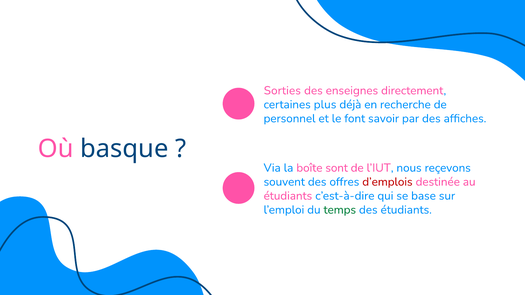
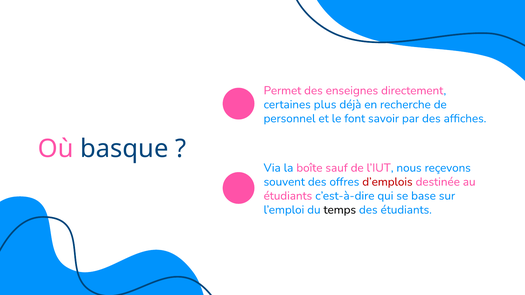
Sorties: Sorties -> Permet
sont: sont -> sauf
temps colour: green -> black
